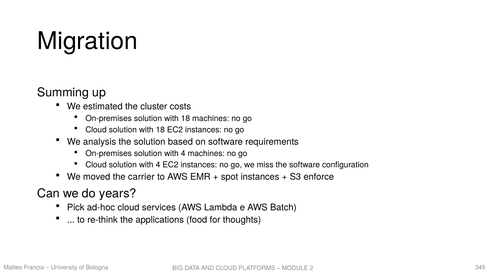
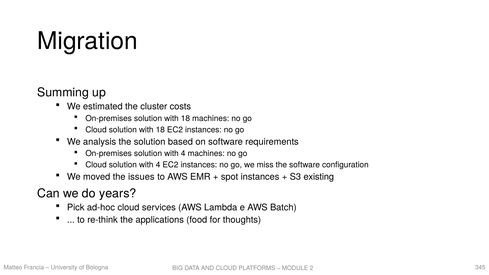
carrier: carrier -> issues
enforce: enforce -> existing
